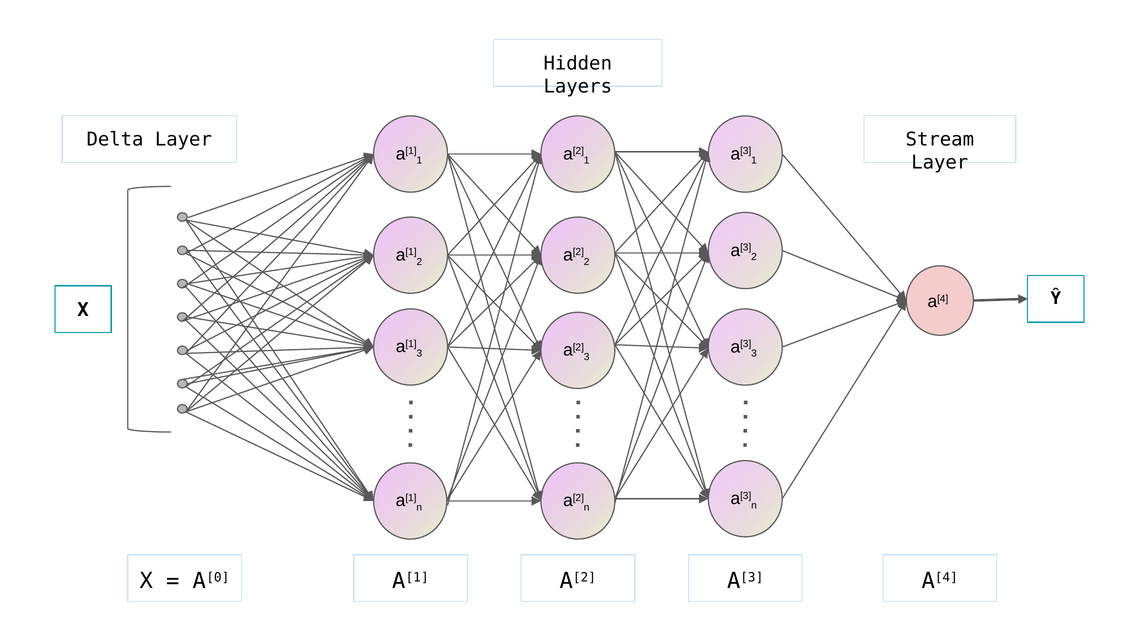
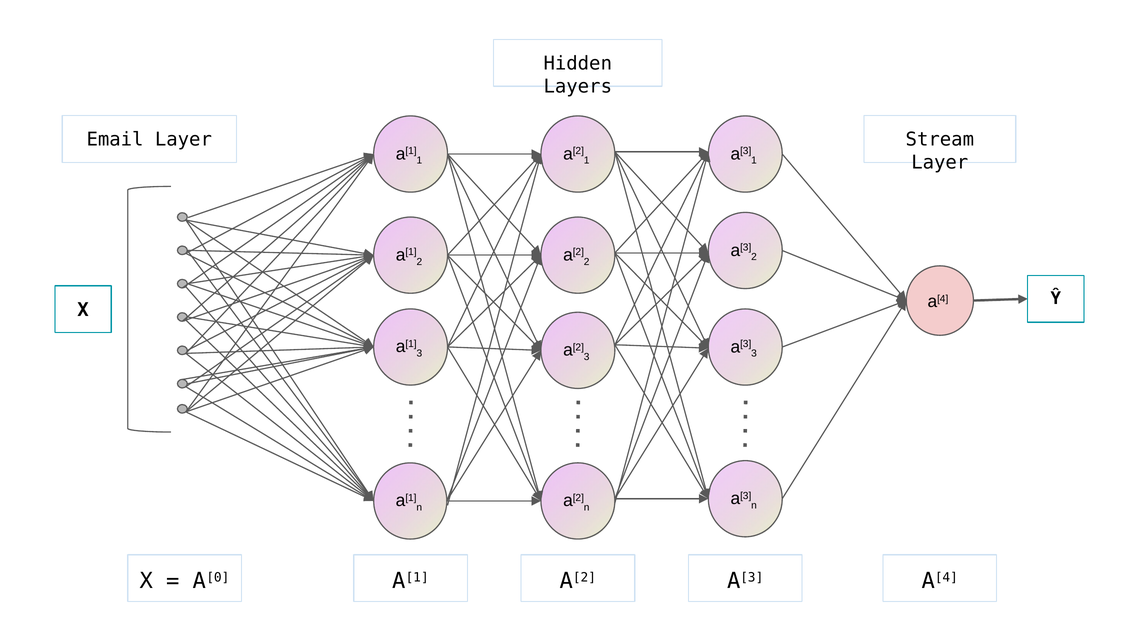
Delta: Delta -> Email
